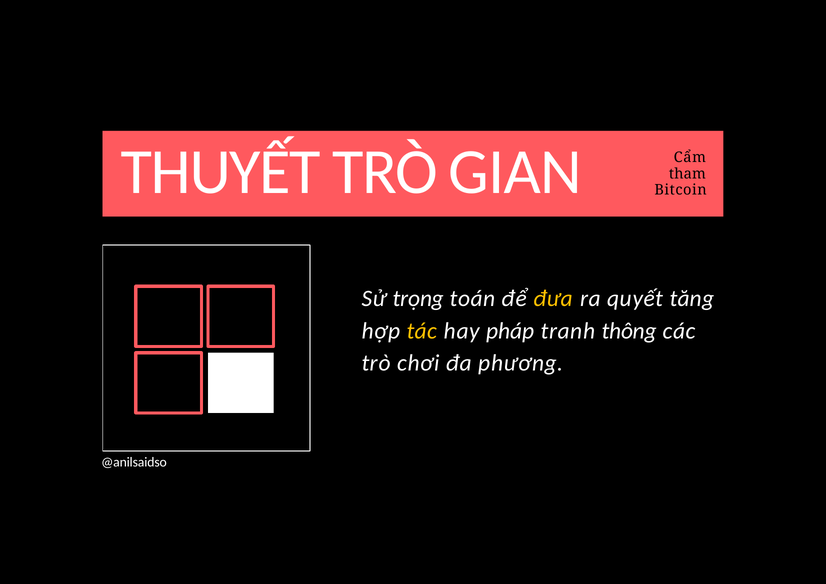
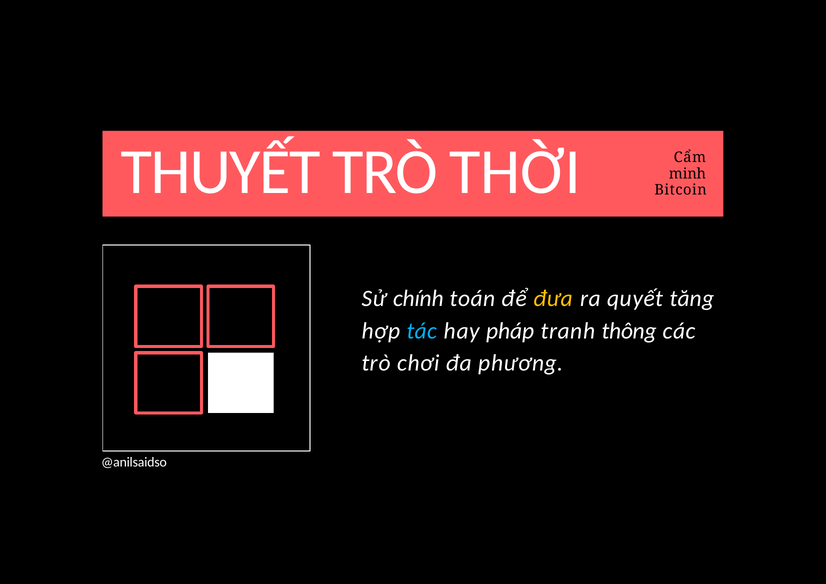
GIAN: GIAN -> THỜI
tham: tham -> minh
trọng: trọng -> chính
tác colour: yellow -> light blue
